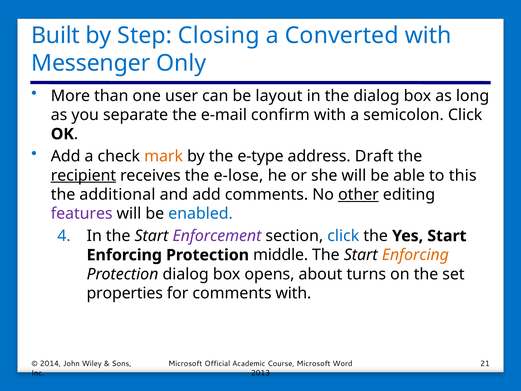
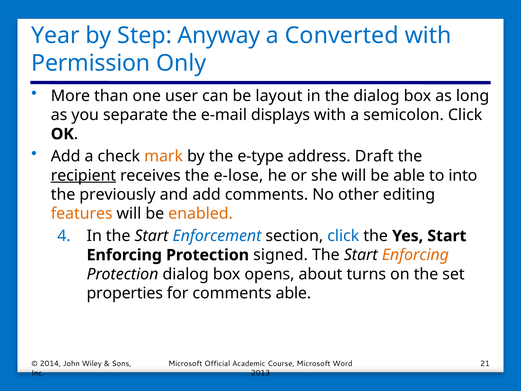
Built: Built -> Year
Closing: Closing -> Anyway
Messenger: Messenger -> Permission
confirm: confirm -> displays
this: this -> into
additional: additional -> previously
other underline: present -> none
features colour: purple -> orange
enabled colour: blue -> orange
Enforcement colour: purple -> blue
middle: middle -> signed
comments with: with -> able
